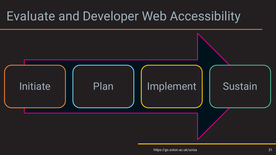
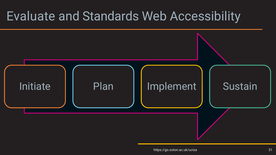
Developer: Developer -> Standards
